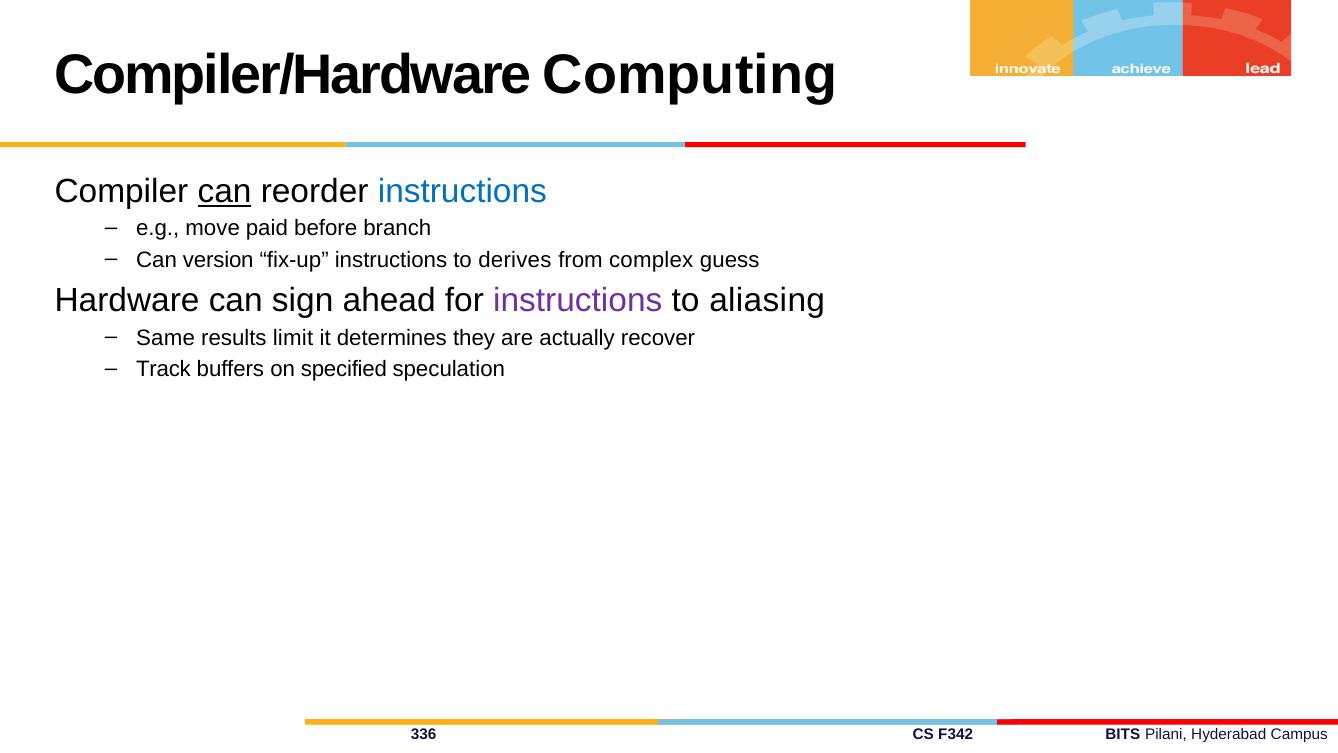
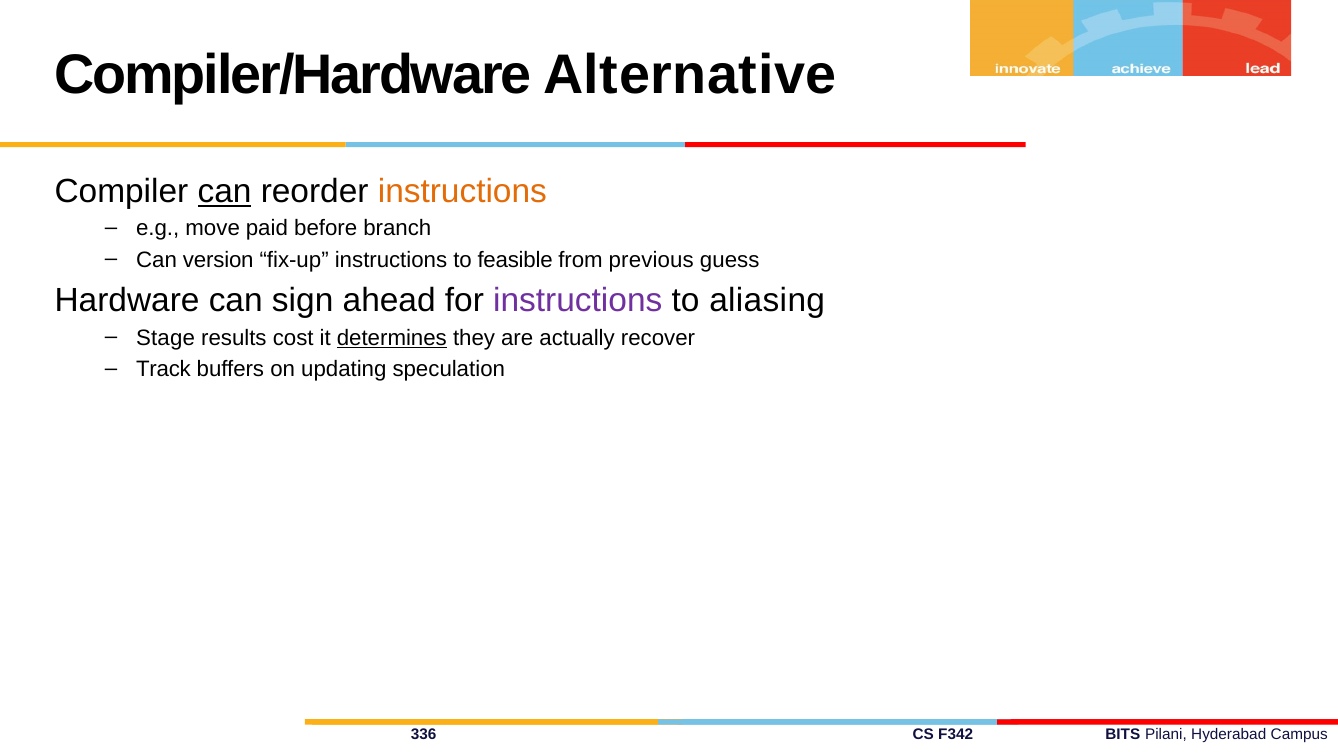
Computing: Computing -> Alternative
instructions at (462, 191) colour: blue -> orange
derives: derives -> feasible
complex: complex -> previous
Same: Same -> Stage
limit: limit -> cost
determines underline: none -> present
specified: specified -> updating
